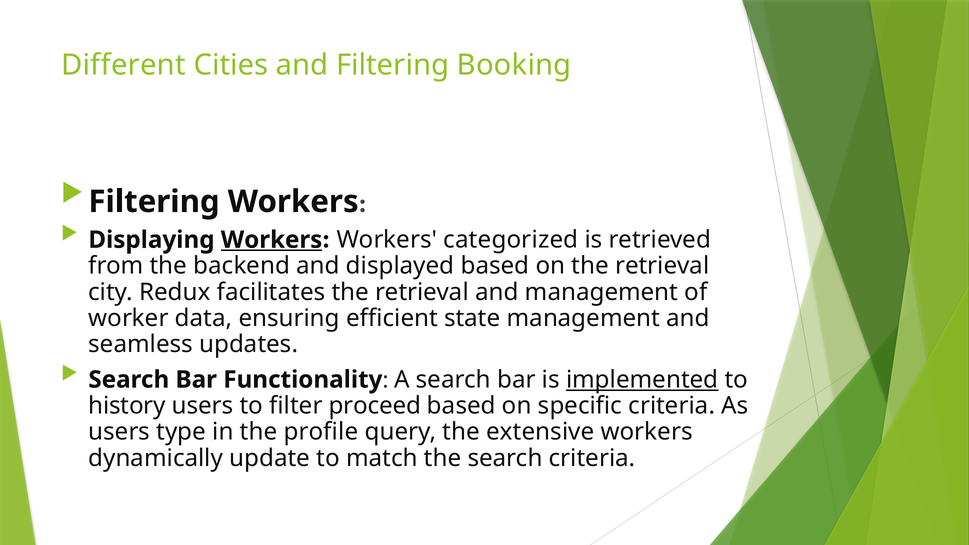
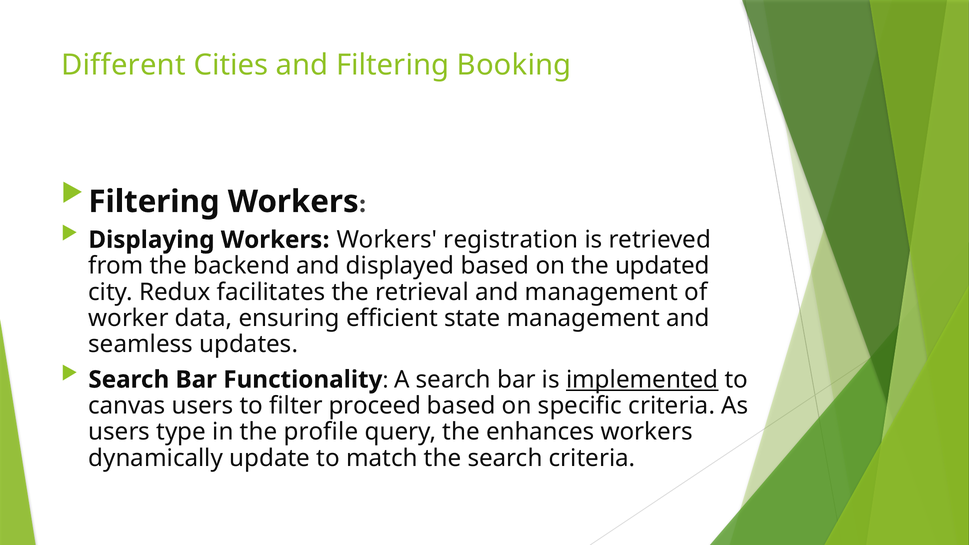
Workers at (272, 240) underline: present -> none
categorized: categorized -> registration
on the retrieval: retrieval -> updated
history: history -> canvas
extensive: extensive -> enhances
